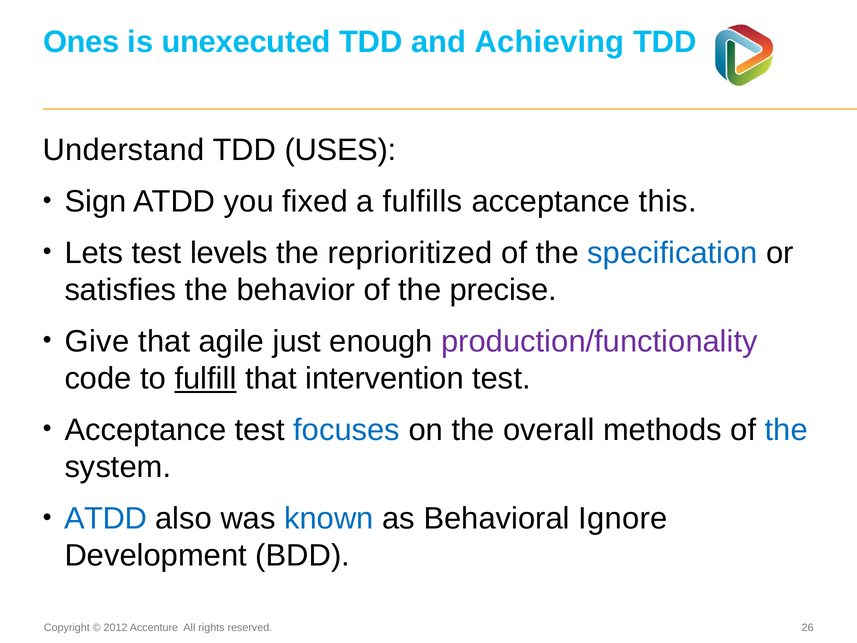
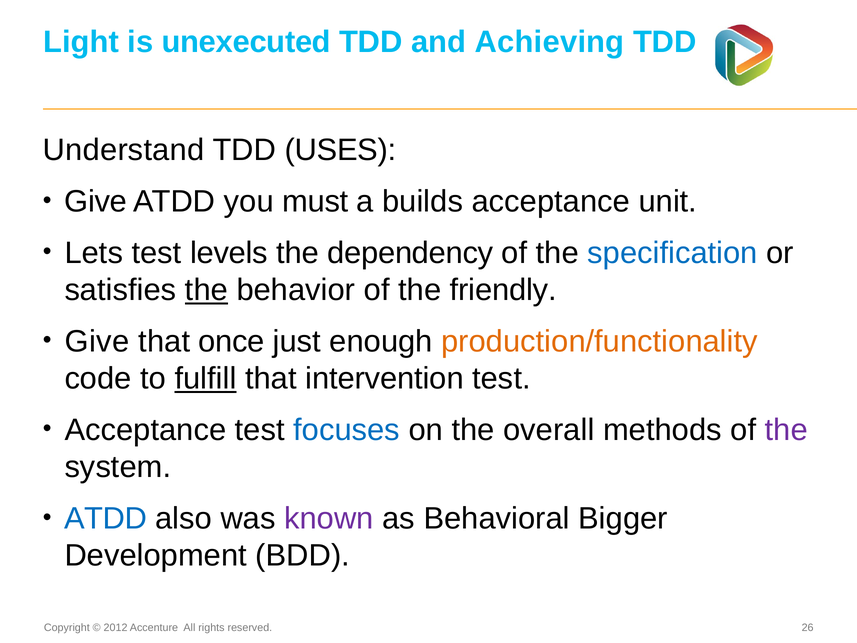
Ones: Ones -> Light
Sign at (96, 202): Sign -> Give
fixed: fixed -> must
fulfills: fulfills -> builds
this: this -> unit
reprioritized: reprioritized -> dependency
the at (206, 290) underline: none -> present
precise: precise -> friendly
agile: agile -> once
production/functionality colour: purple -> orange
the at (786, 430) colour: blue -> purple
known colour: blue -> purple
Ignore: Ignore -> Bigger
